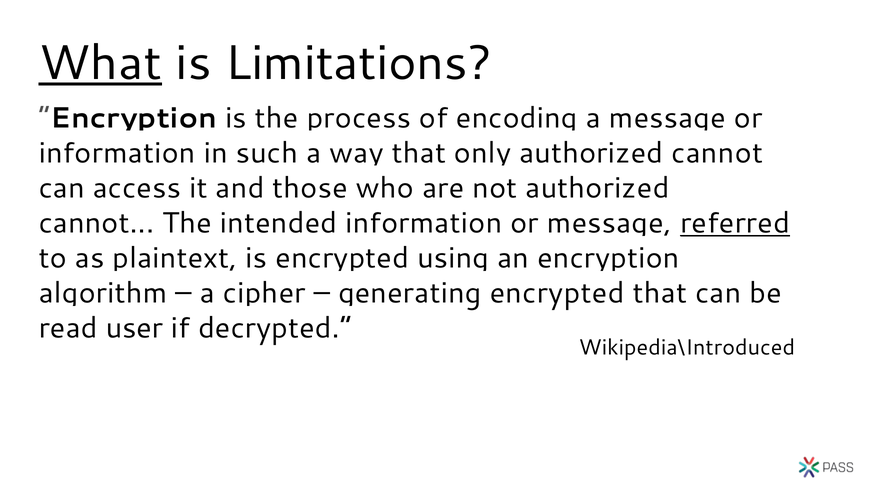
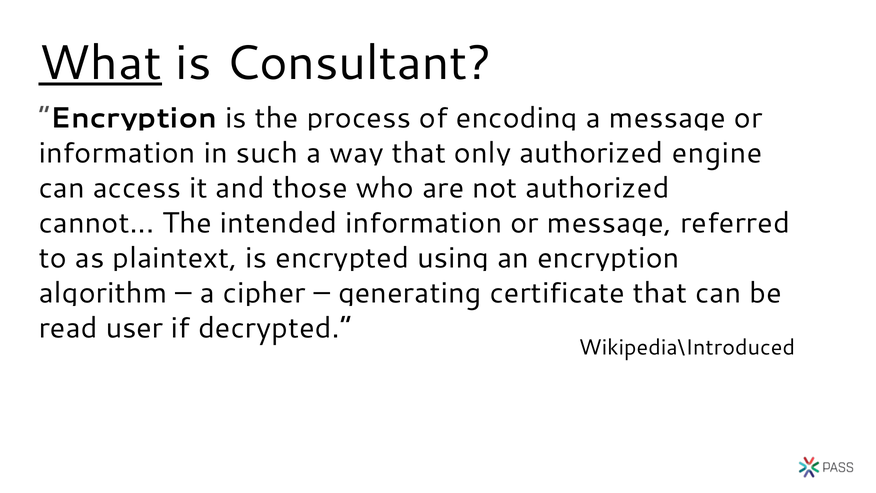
Limitations: Limitations -> Consultant
cannot at (717, 153): cannot -> engine
referred underline: present -> none
generating encrypted: encrypted -> certificate
